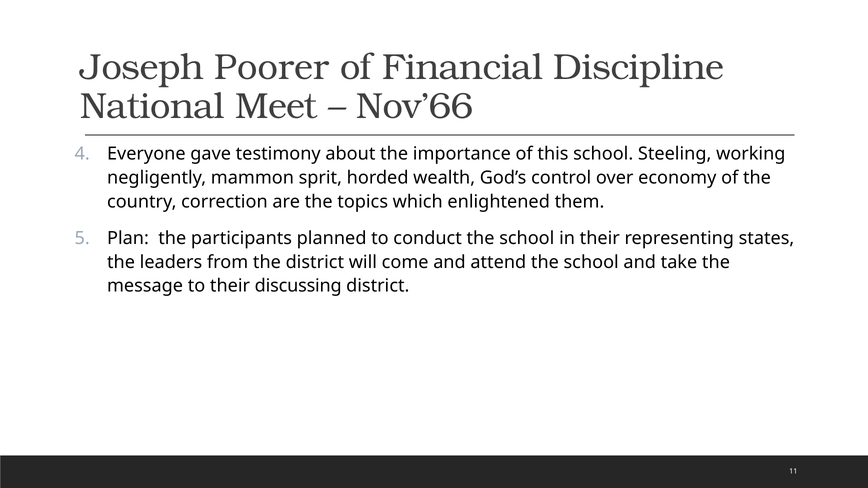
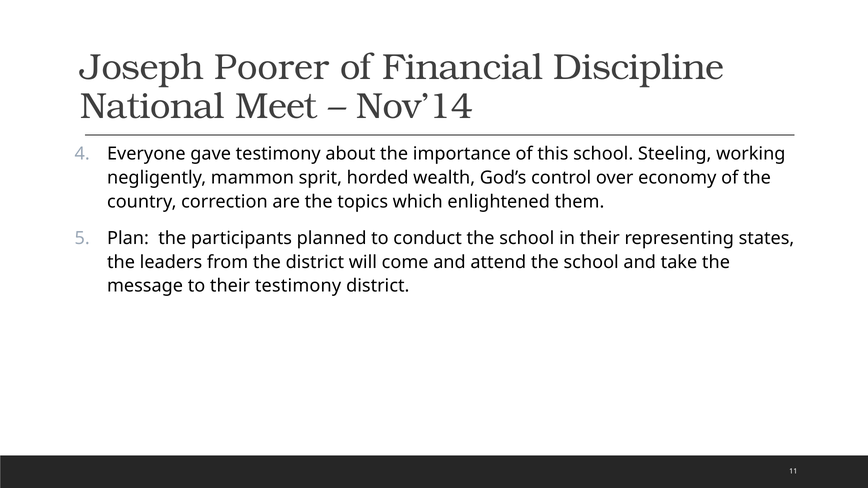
Nov’66: Nov’66 -> Nov’14
their discussing: discussing -> testimony
